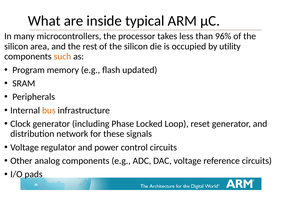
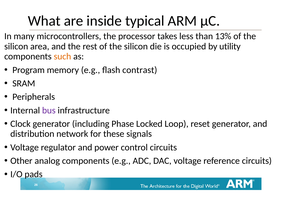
96%: 96% -> 13%
updated: updated -> contrast
bus colour: orange -> purple
